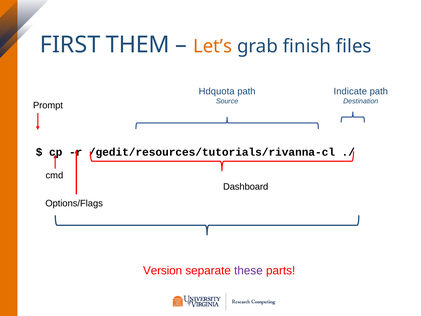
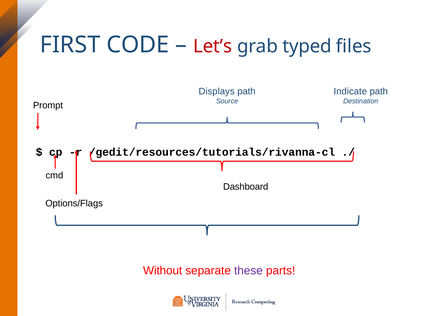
THEM: THEM -> CODE
Let’s colour: orange -> red
finish: finish -> typed
Hdquota: Hdquota -> Displays
Version: Version -> Without
